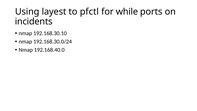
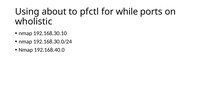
layest: layest -> about
incidents: incidents -> wholistic
